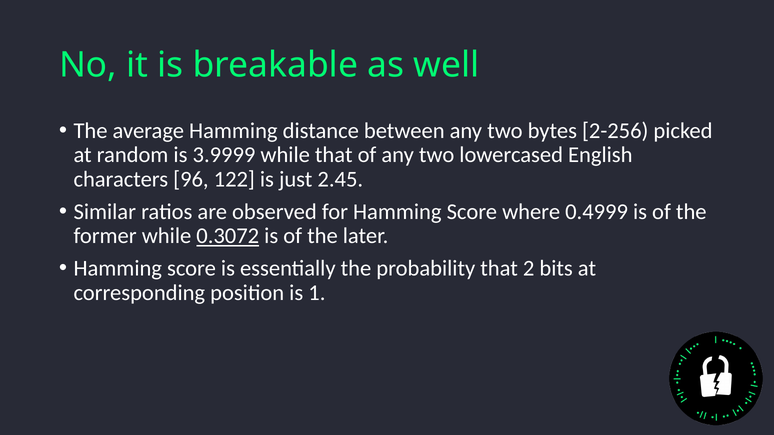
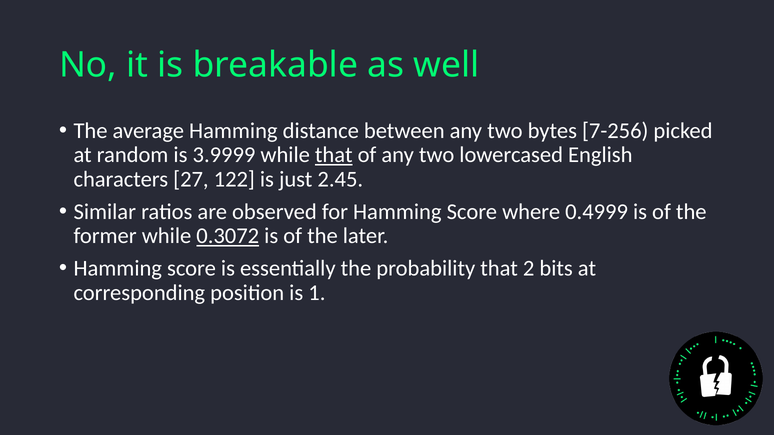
2-256: 2-256 -> 7-256
that at (334, 155) underline: none -> present
96: 96 -> 27
